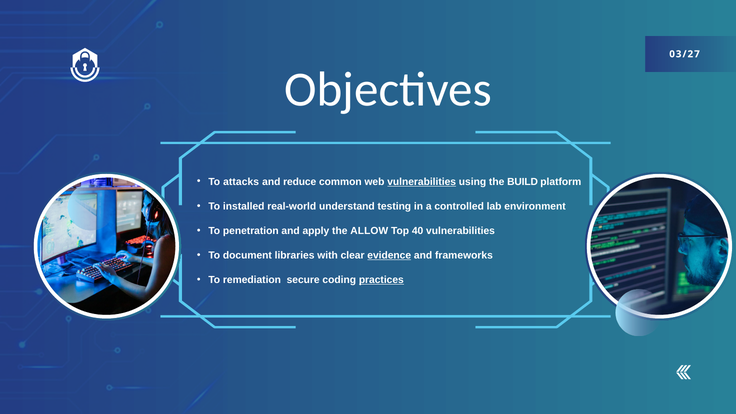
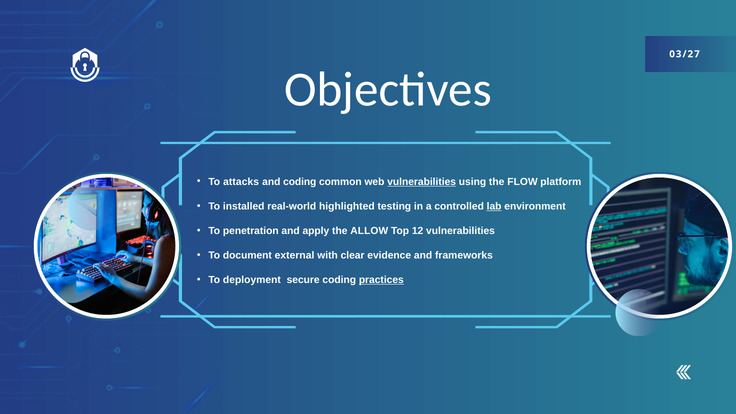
and reduce: reduce -> coding
BUILD: BUILD -> FLOW
understand: understand -> highlighted
lab underline: none -> present
40: 40 -> 12
libraries: libraries -> external
evidence underline: present -> none
remediation: remediation -> deployment
